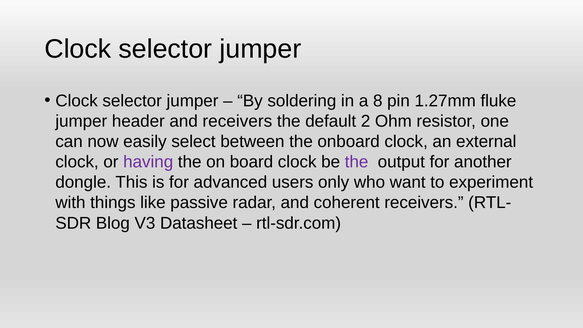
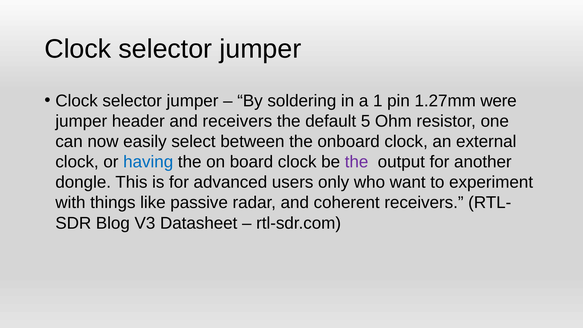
8: 8 -> 1
fluke: fluke -> were
2: 2 -> 5
having colour: purple -> blue
